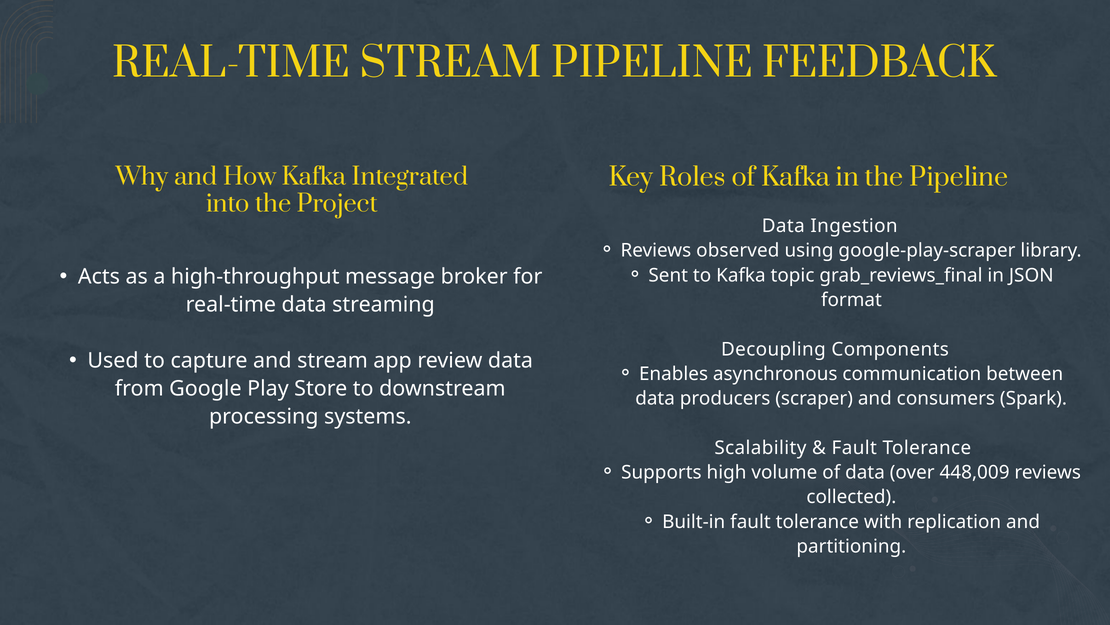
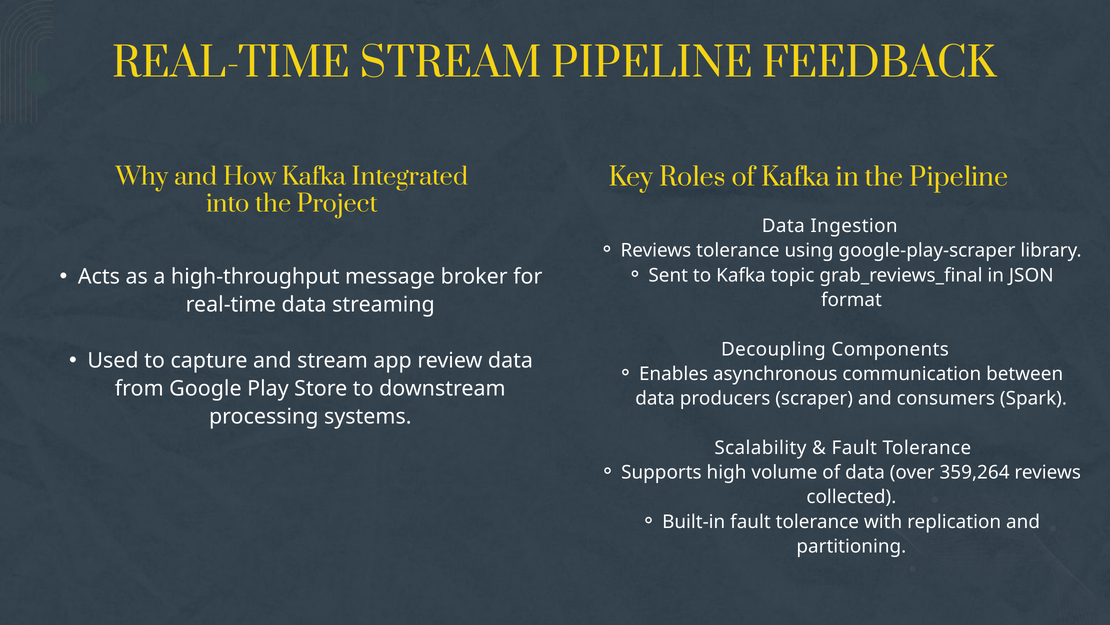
Reviews observed: observed -> tolerance
448,009: 448,009 -> 359,264
